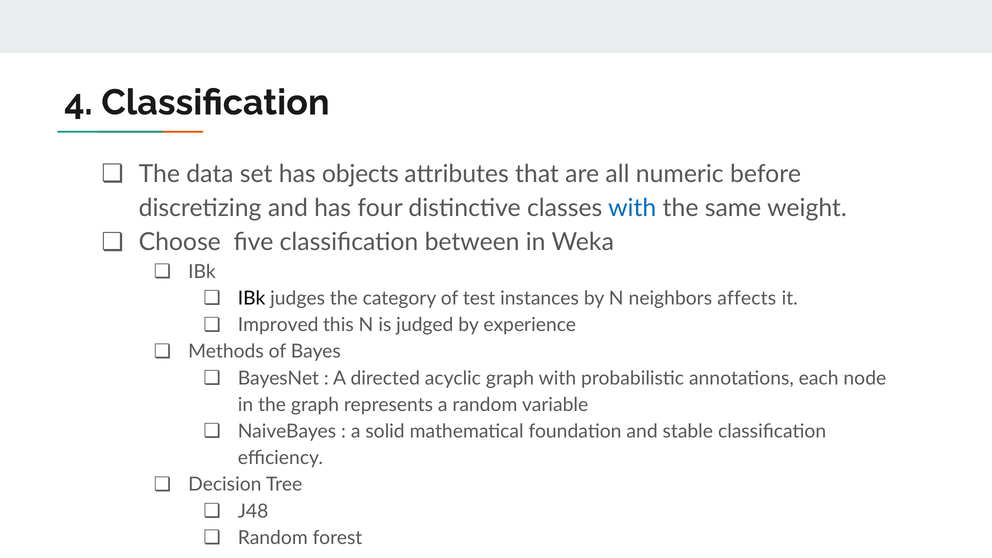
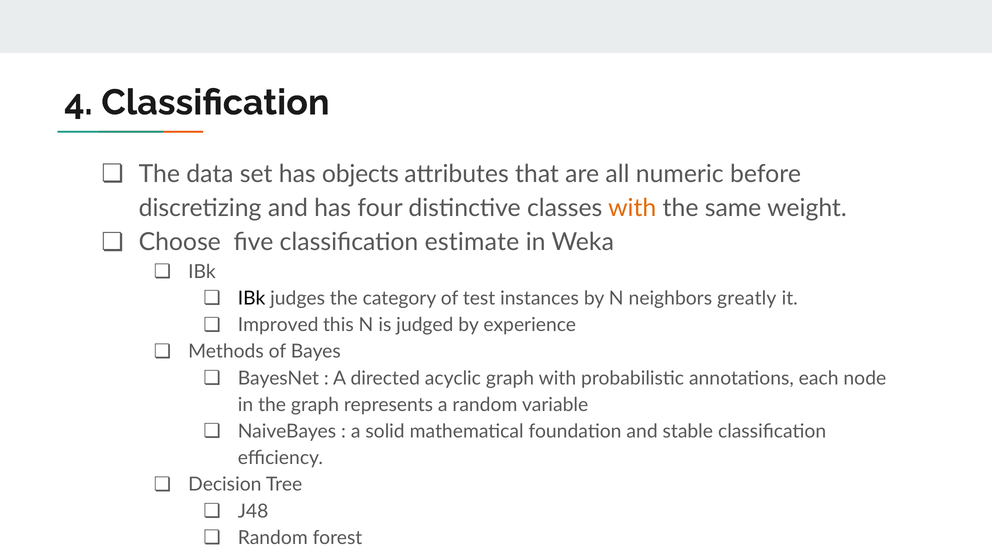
with at (632, 208) colour: blue -> orange
between: between -> estimate
affects: affects -> greatly
